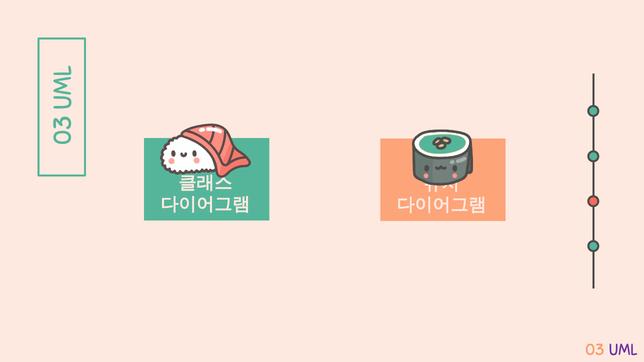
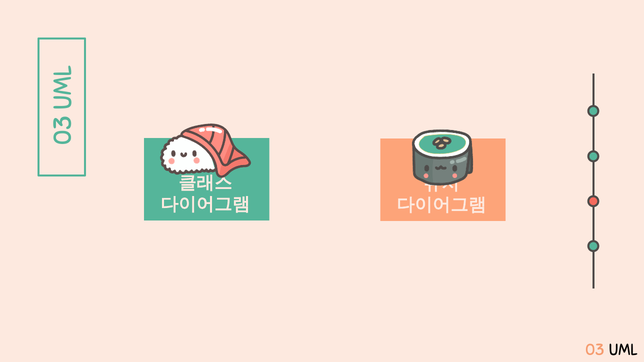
UML colour: purple -> black
